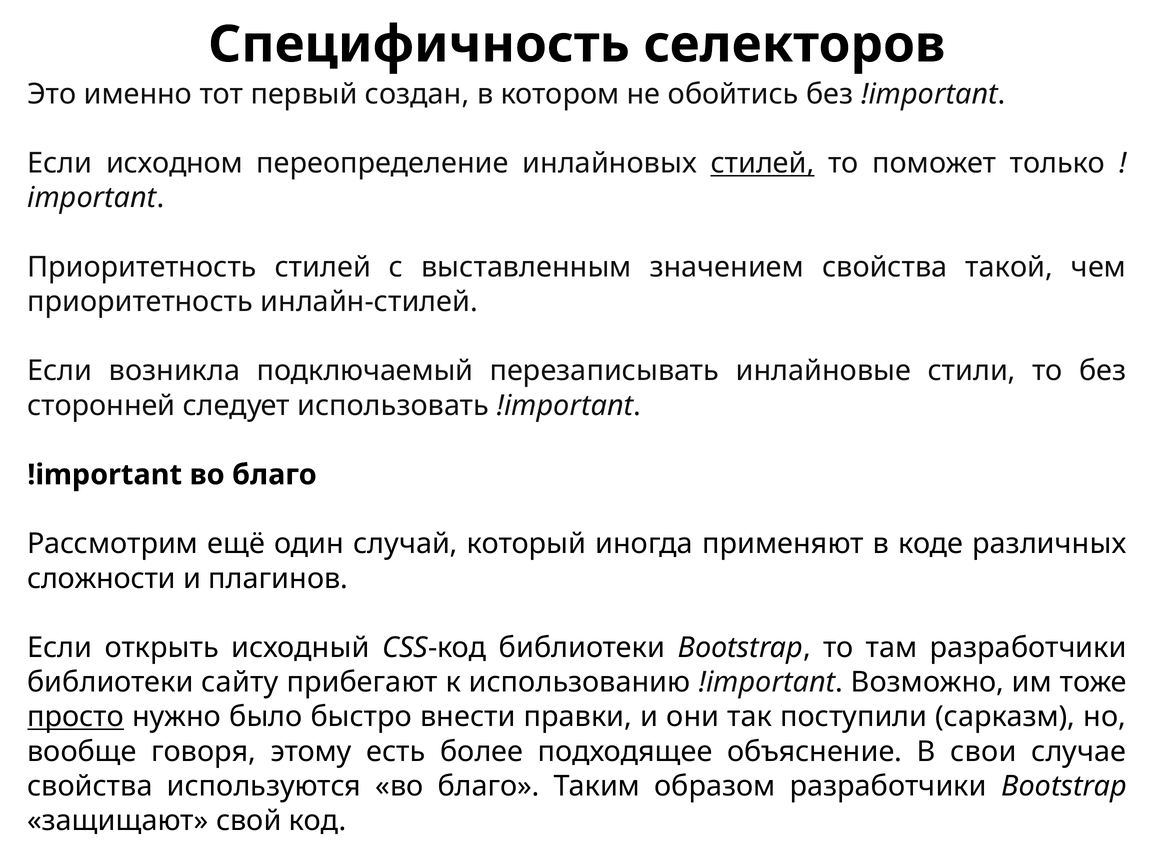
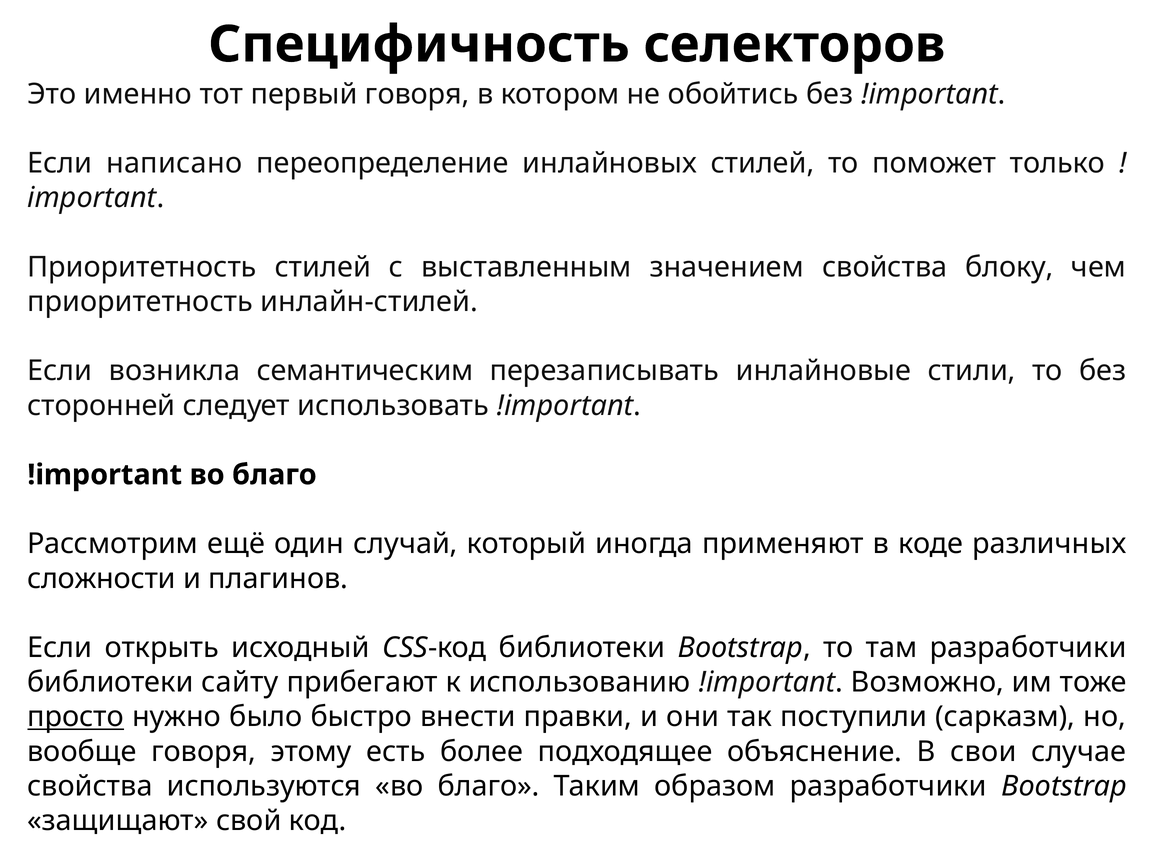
первый создан: создан -> говоря
исходном: исходном -> написано
стилей at (763, 163) underline: present -> none
такой: такой -> блоку
подключаемый: подключаемый -> семантическим
